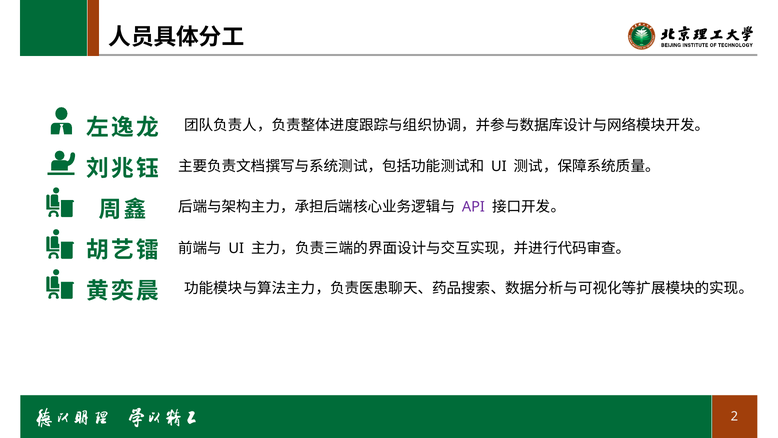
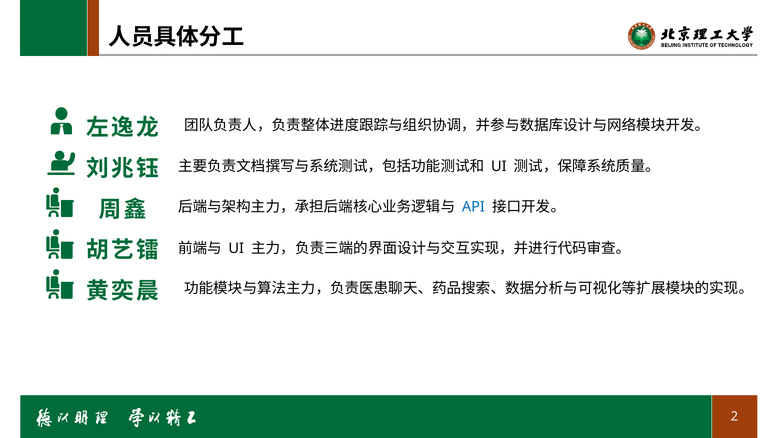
API colour: purple -> blue
